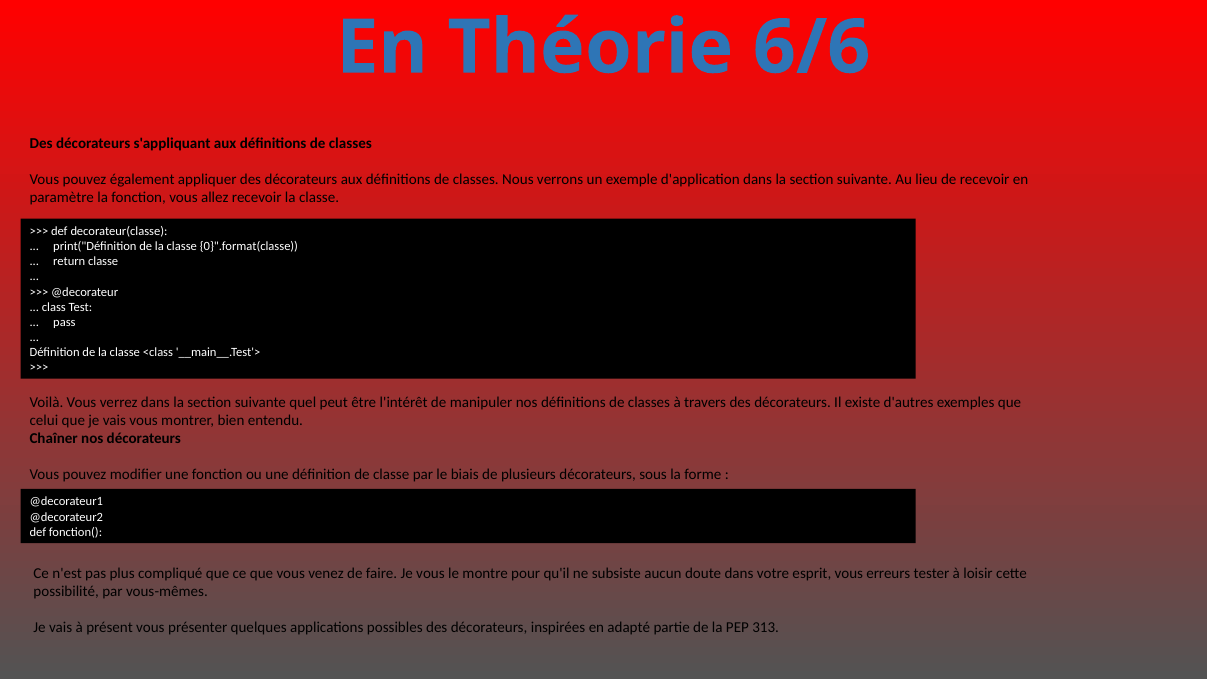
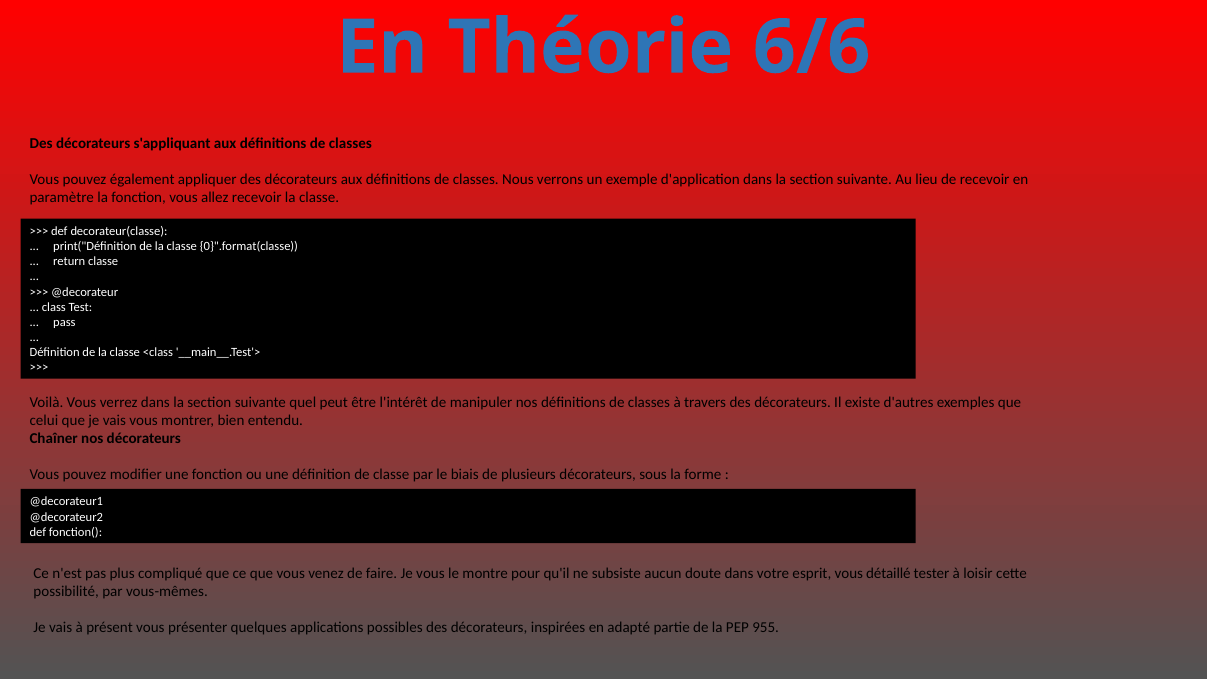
erreurs: erreurs -> détaillé
313: 313 -> 955
